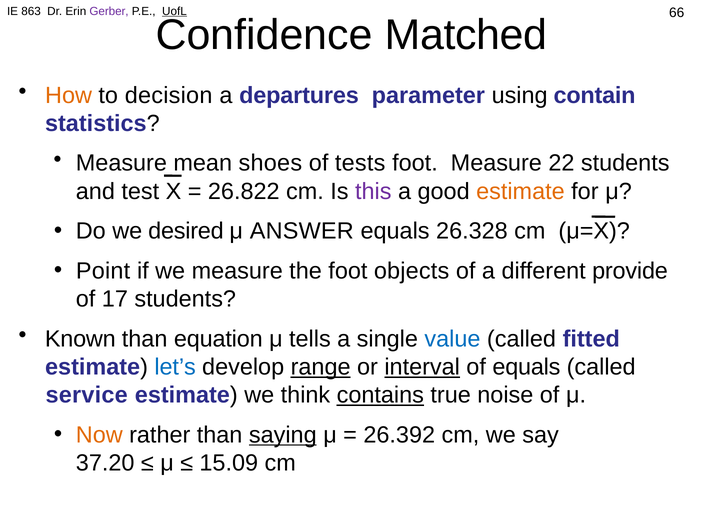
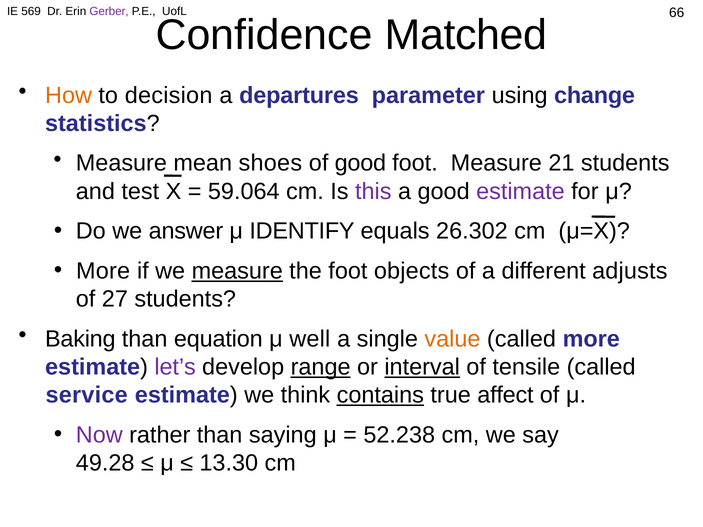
863: 863 -> 569
UofL underline: present -> none
contain: contain -> change
of tests: tests -> good
22: 22 -> 21
26.822: 26.822 -> 59.064
estimate at (520, 191) colour: orange -> purple
desired: desired -> answer
ANSWER: ANSWER -> IDENTIFY
26.328: 26.328 -> 26.302
Point at (103, 271): Point -> More
measure at (237, 271) underline: none -> present
provide: provide -> adjusts
17: 17 -> 27
Known: Known -> Baking
tells: tells -> well
value colour: blue -> orange
called fitted: fitted -> more
let’s colour: blue -> purple
of equals: equals -> tensile
noise: noise -> affect
Now colour: orange -> purple
saying underline: present -> none
26.392: 26.392 -> 52.238
37.20: 37.20 -> 49.28
15.09: 15.09 -> 13.30
